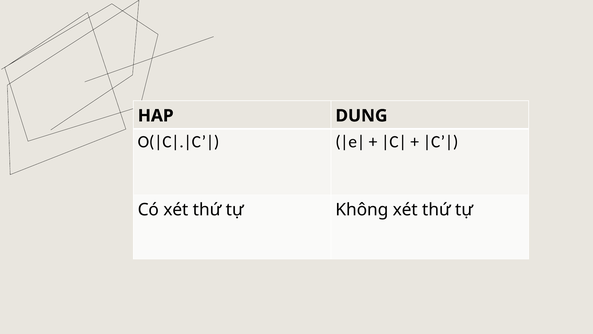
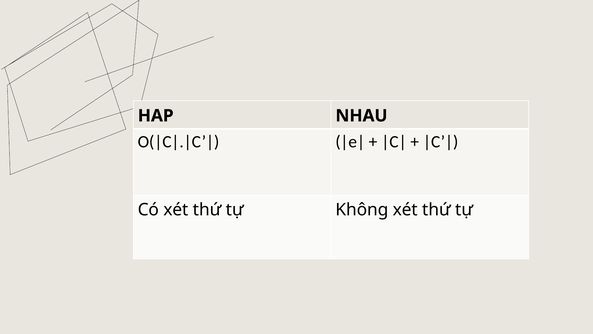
DUNG: DUNG -> NHAU
